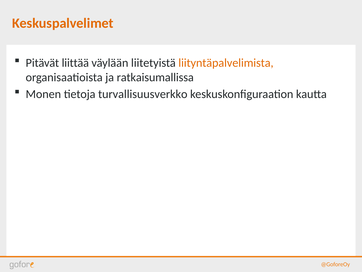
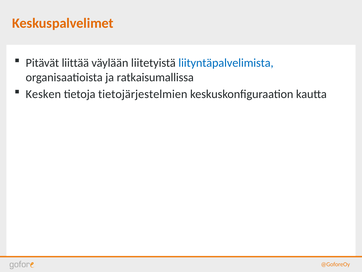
liityntäpalvelimista colour: orange -> blue
Monen: Monen -> Kesken
turvallisuusverkko: turvallisuusverkko -> tietojärjestelmien
